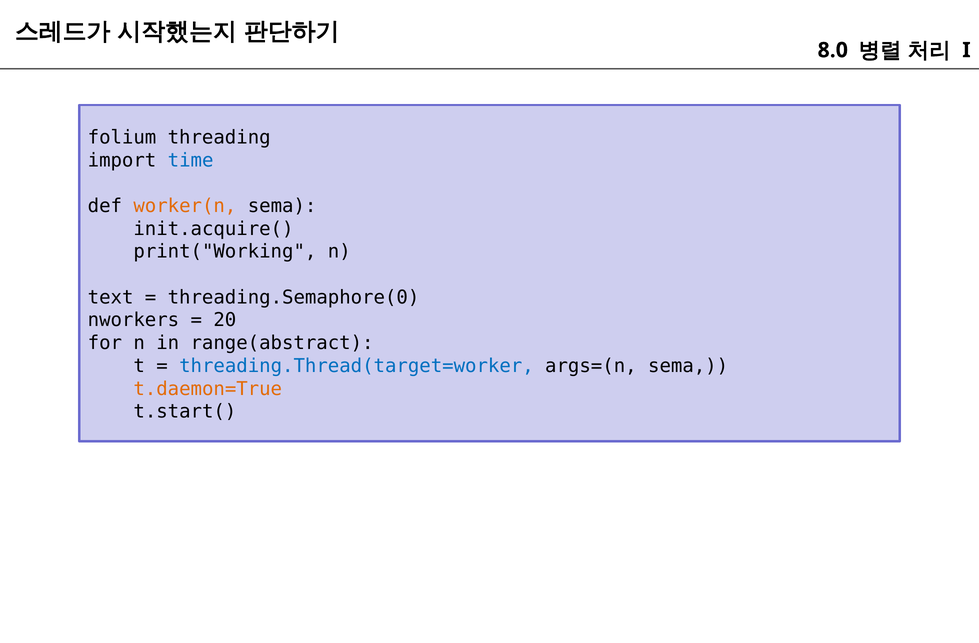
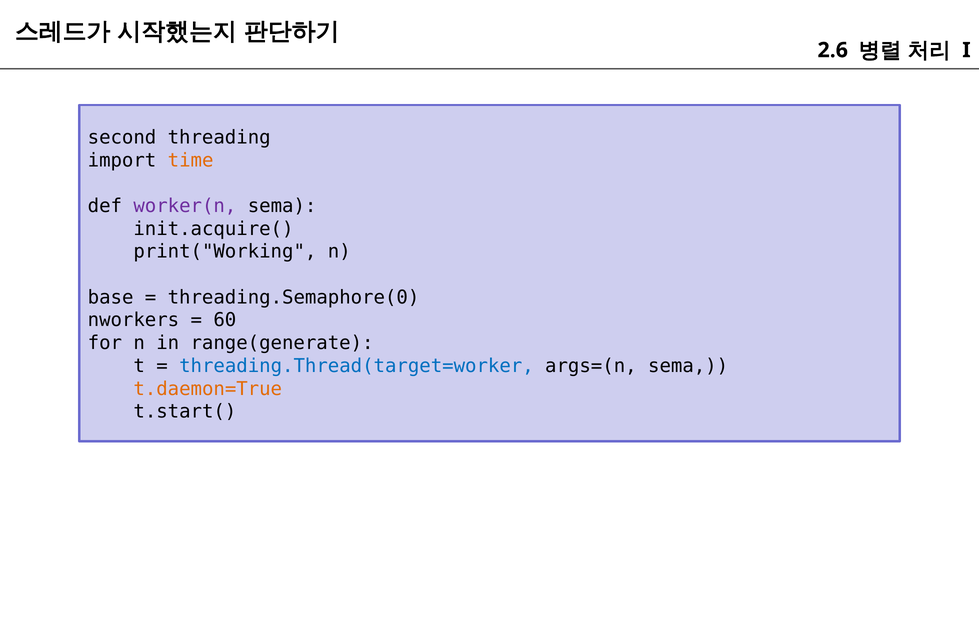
8.0: 8.0 -> 2.6
folium: folium -> second
time colour: blue -> orange
worker(n colour: orange -> purple
text: text -> base
20: 20 -> 60
range(abstract: range(abstract -> range(generate
